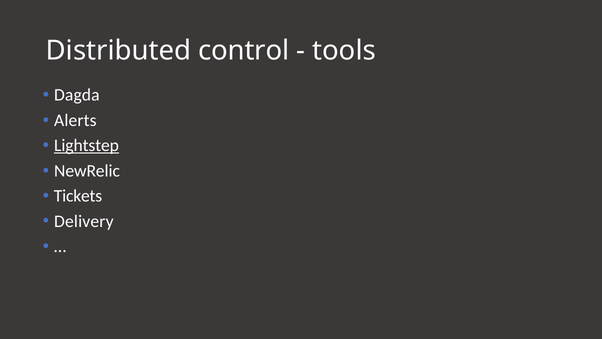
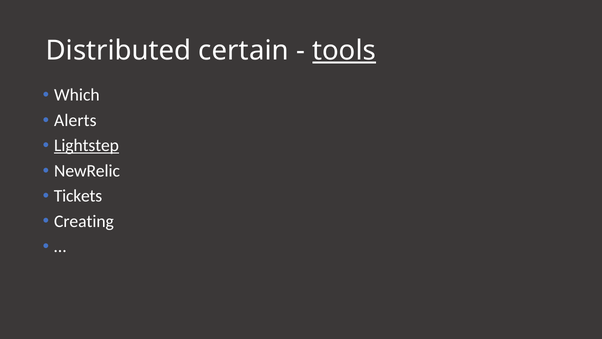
control: control -> certain
tools underline: none -> present
Dagda: Dagda -> Which
Delivery: Delivery -> Creating
